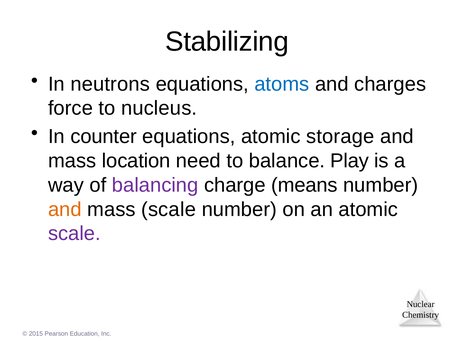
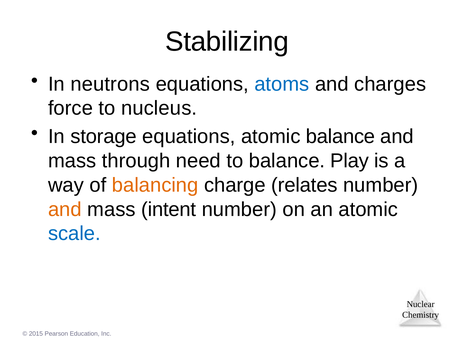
counter: counter -> storage
atomic storage: storage -> balance
location: location -> through
balancing colour: purple -> orange
means: means -> relates
mass scale: scale -> intent
scale at (74, 233) colour: purple -> blue
